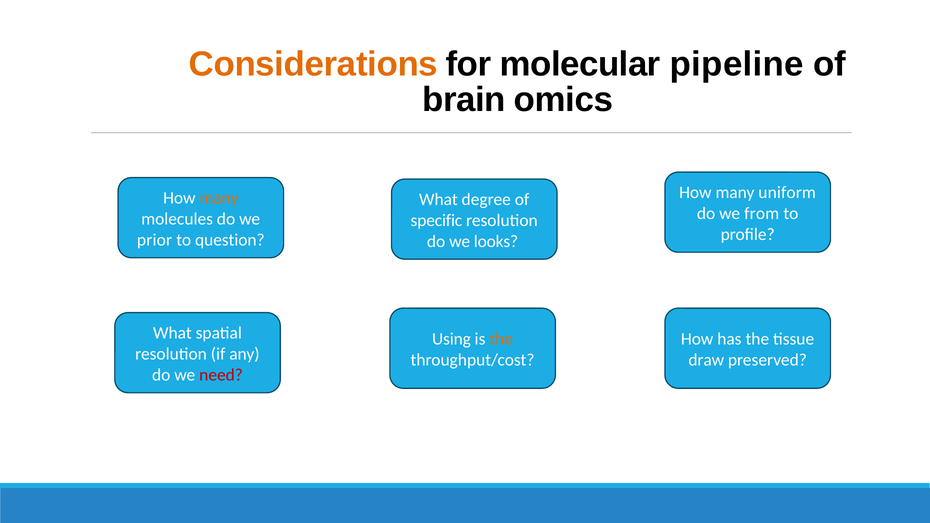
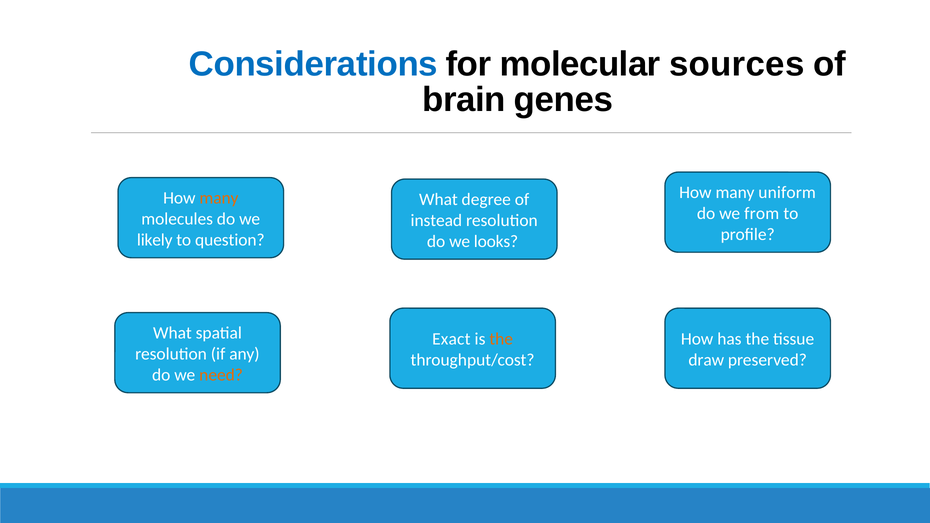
Considerations colour: orange -> blue
pipeline: pipeline -> sources
omics: omics -> genes
specific: specific -> instead
prior: prior -> likely
Using: Using -> Exact
need colour: red -> orange
